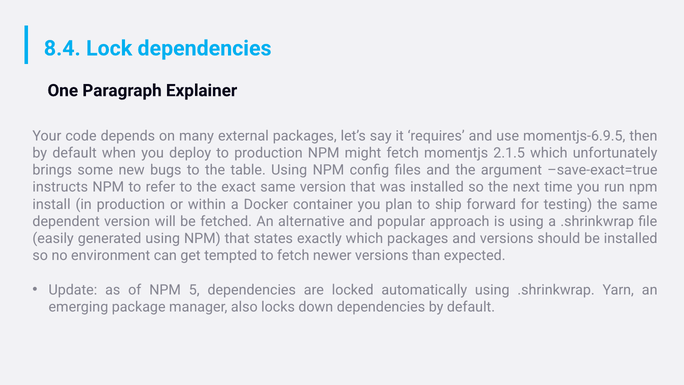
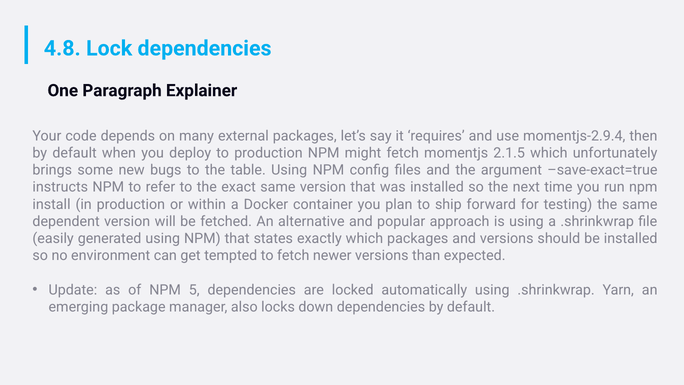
8.4: 8.4 -> 4.8
momentjs-6.9.5: momentjs-6.9.5 -> momentjs-2.9.4
